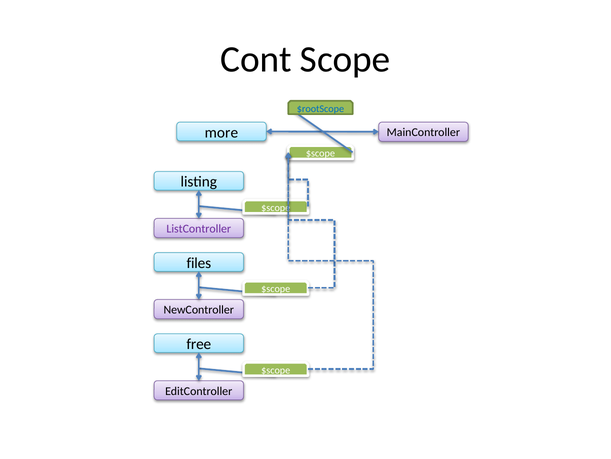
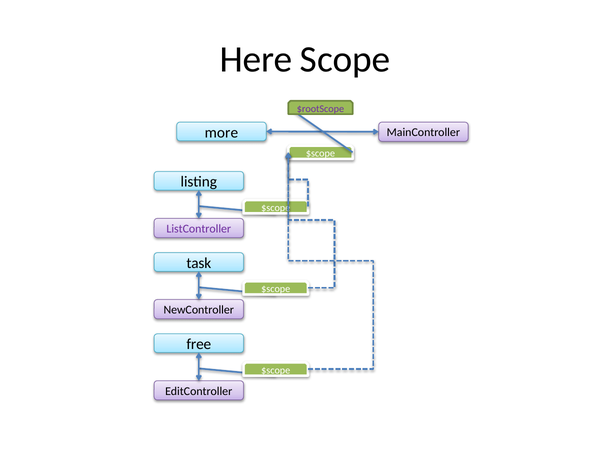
Cont: Cont -> Here
$rootScope colour: blue -> purple
files: files -> task
